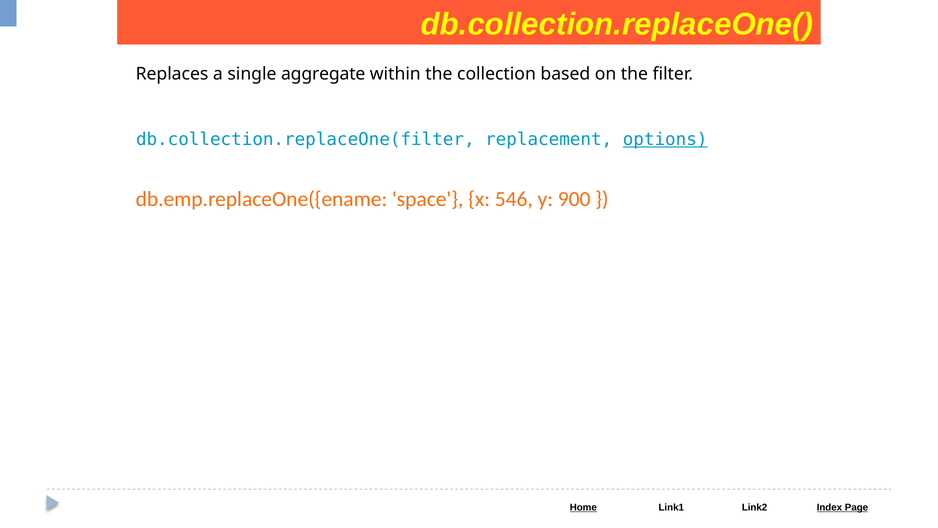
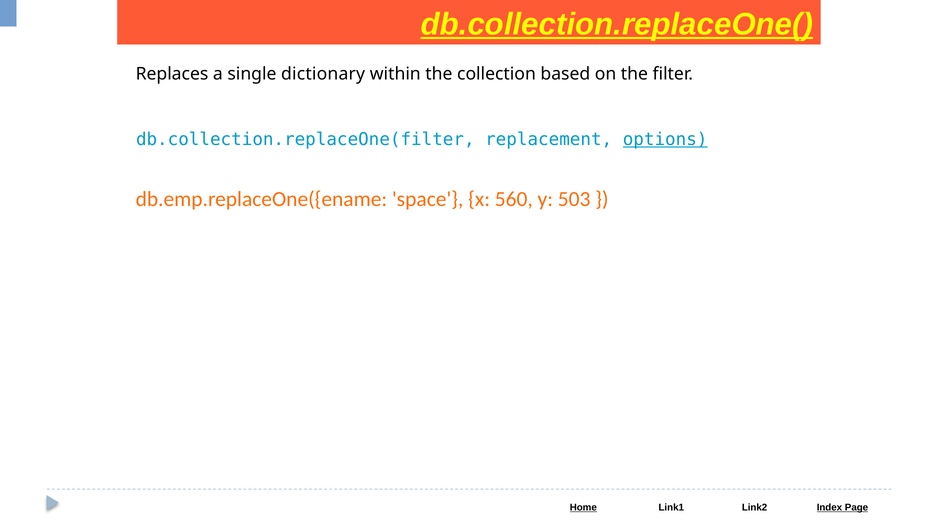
db.collection.replaceOne( underline: none -> present
aggregate: aggregate -> dictionary
546: 546 -> 560
900: 900 -> 503
